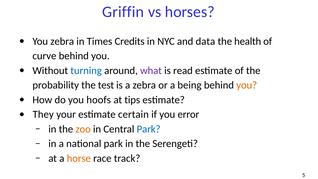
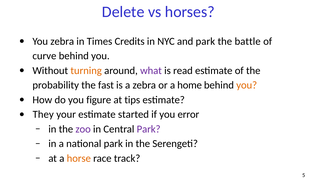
Griffin: Griffin -> Delete
and data: data -> park
health: health -> battle
turning colour: blue -> orange
test: test -> fast
being: being -> home
hoofs: hoofs -> figure
certain: certain -> started
zoo colour: orange -> purple
Park at (149, 129) colour: blue -> purple
